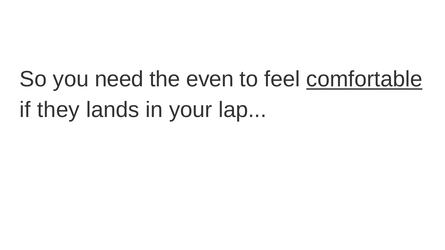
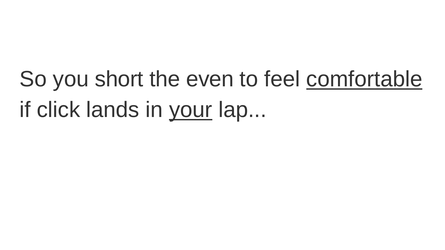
need: need -> short
they: they -> click
your underline: none -> present
